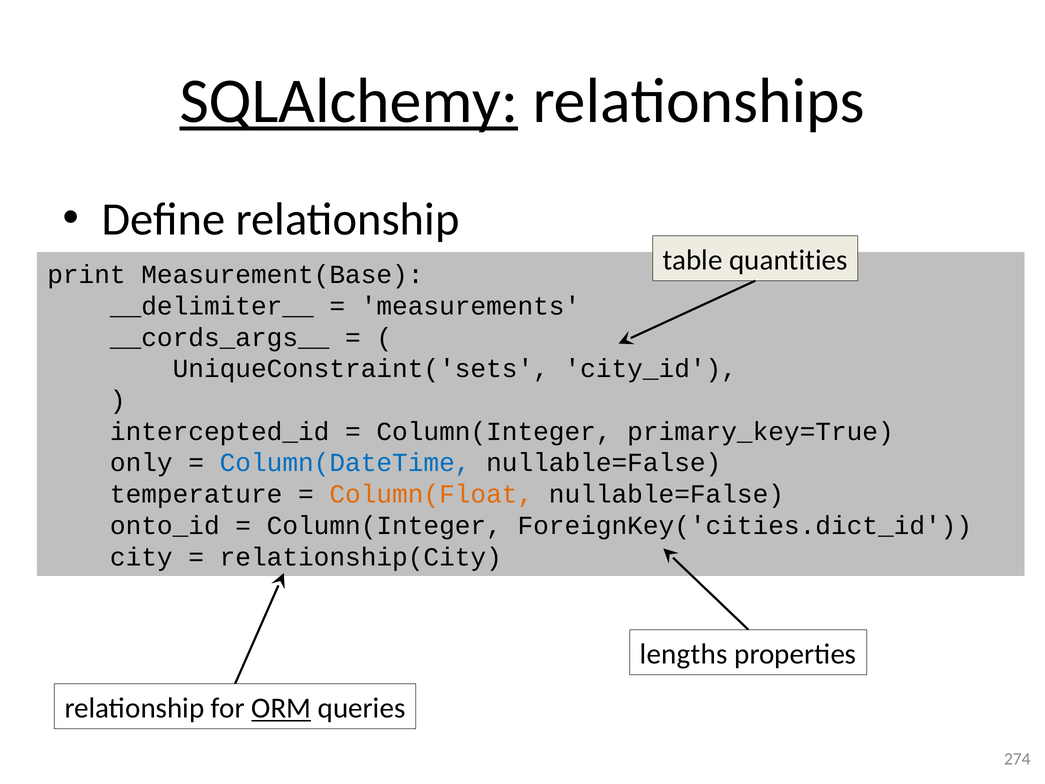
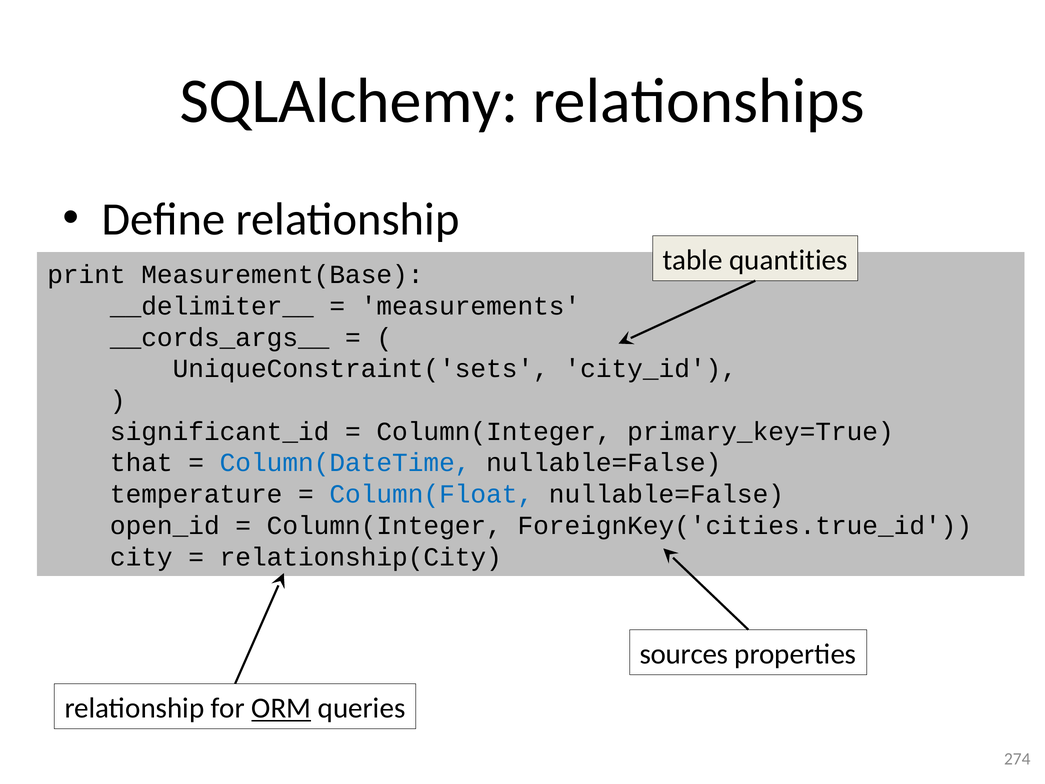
SQLAlchemy underline: present -> none
intercepted_id: intercepted_id -> significant_id
only: only -> that
Column(Float colour: orange -> blue
onto_id: onto_id -> open_id
ForeignKey('cities.dict_id: ForeignKey('cities.dict_id -> ForeignKey('cities.true_id
lengths: lengths -> sources
